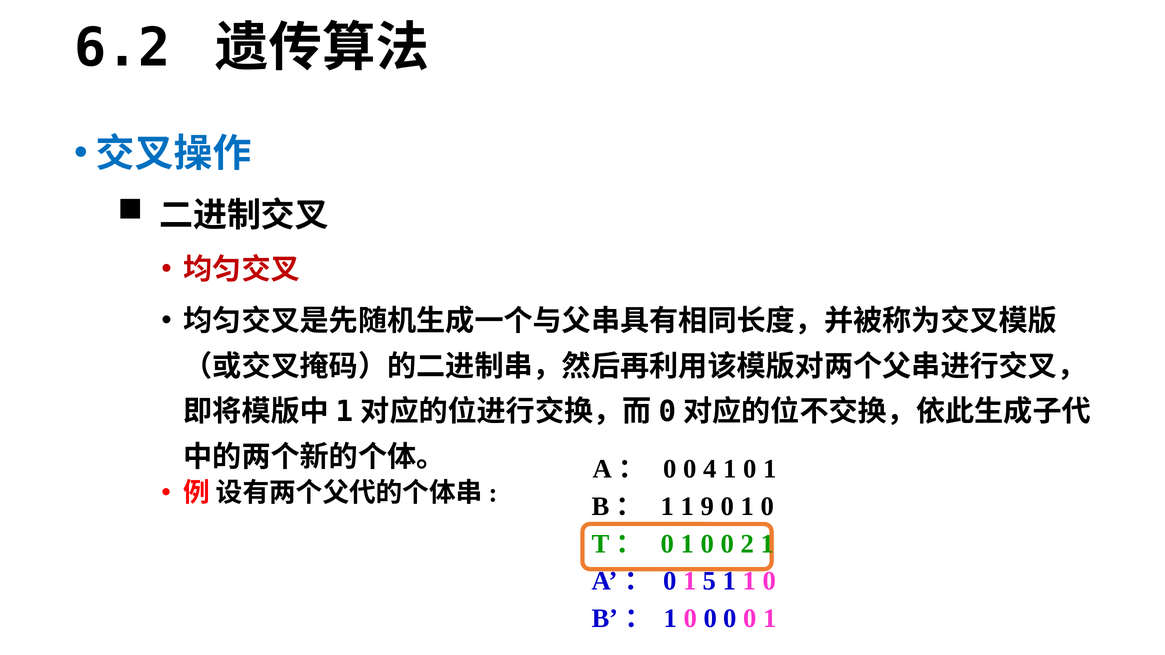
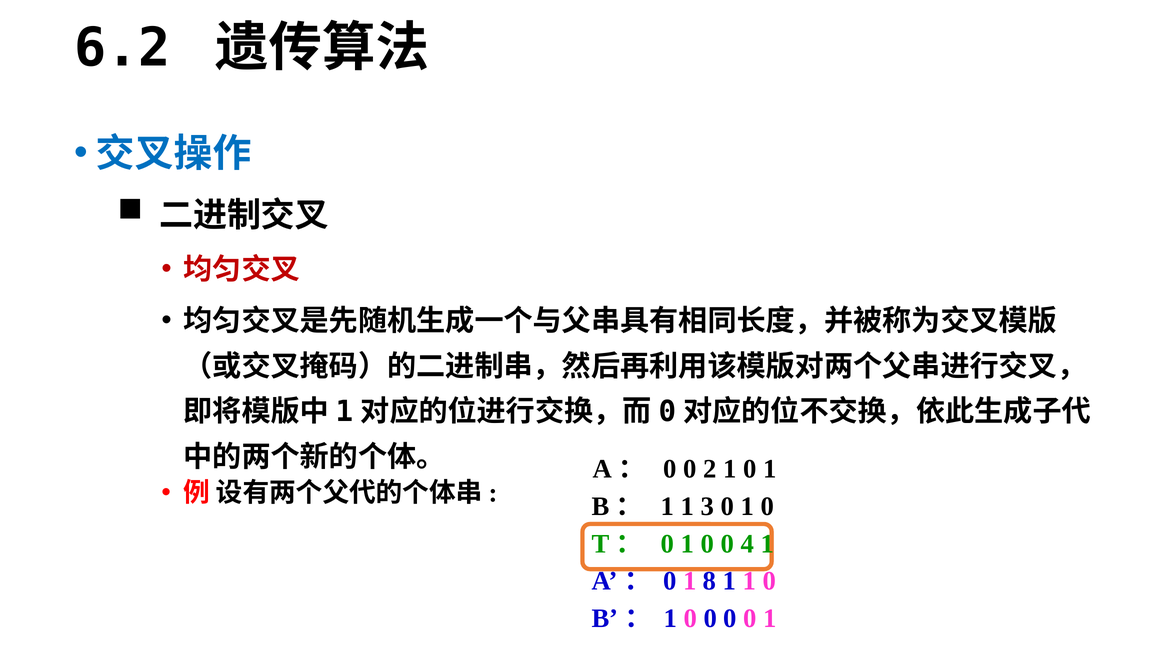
4: 4 -> 2
9: 9 -> 3
2: 2 -> 4
5: 5 -> 8
